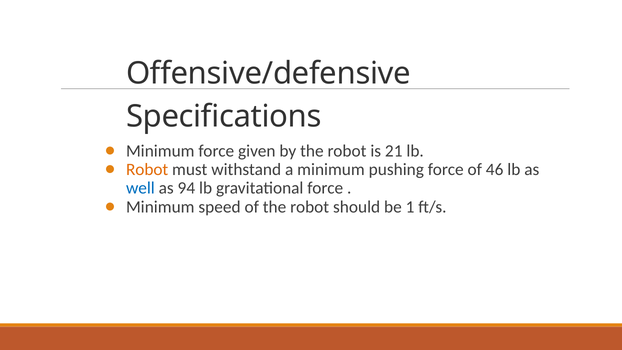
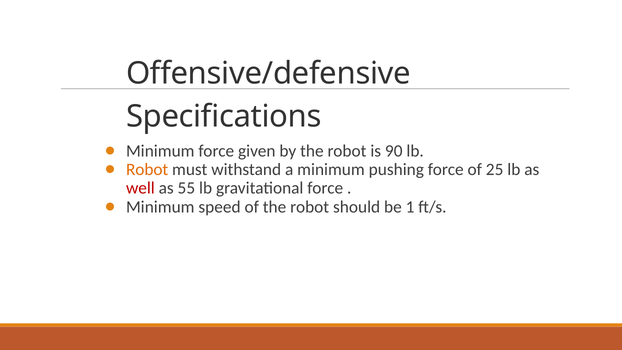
21: 21 -> 90
46: 46 -> 25
well colour: blue -> red
94: 94 -> 55
